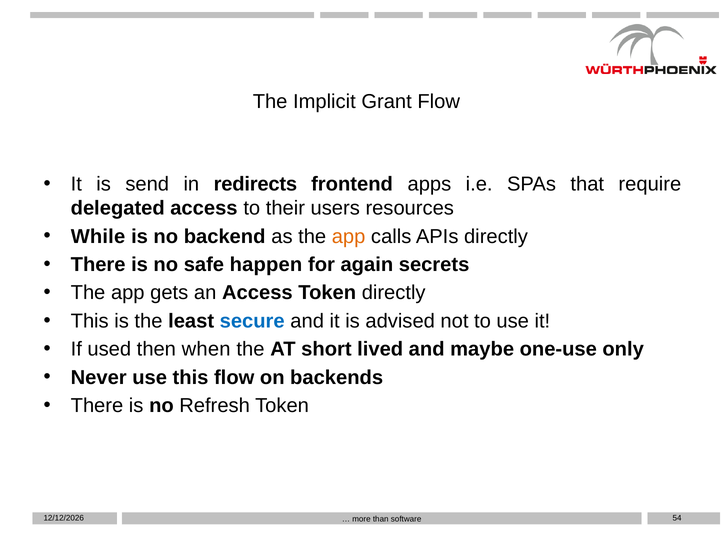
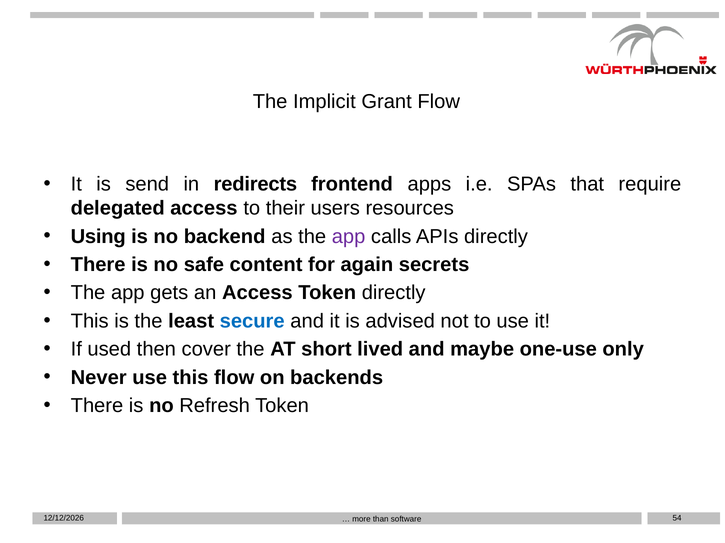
While: While -> Using
app at (349, 237) colour: orange -> purple
happen: happen -> content
when: when -> cover
